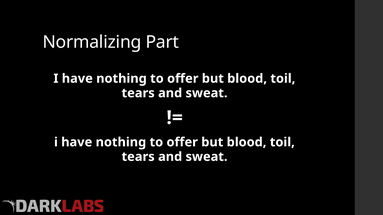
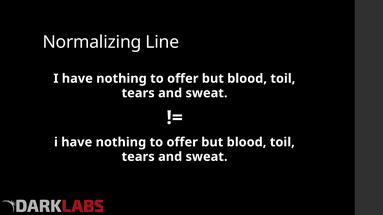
Part: Part -> Line
